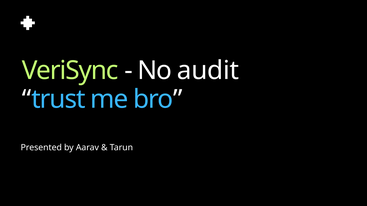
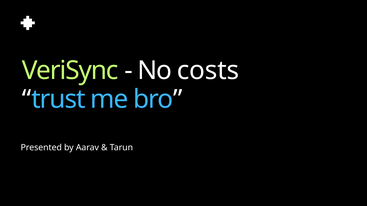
audit: audit -> costs
